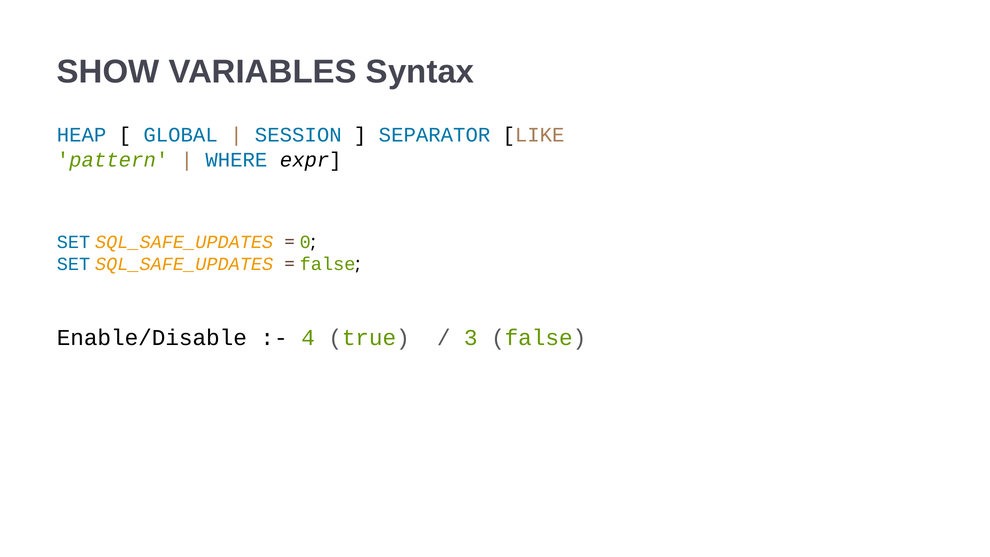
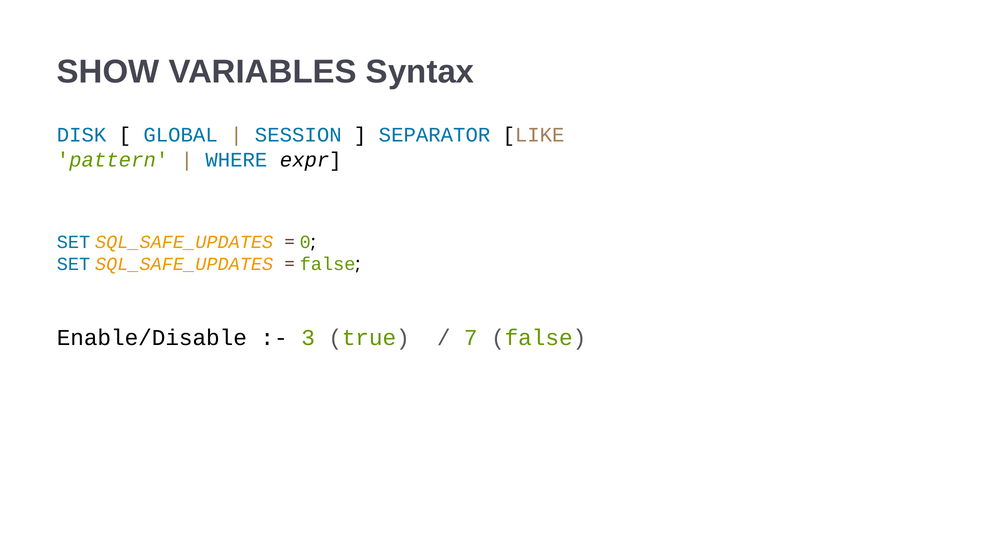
HEAP: HEAP -> DISK
4: 4 -> 3
3: 3 -> 7
